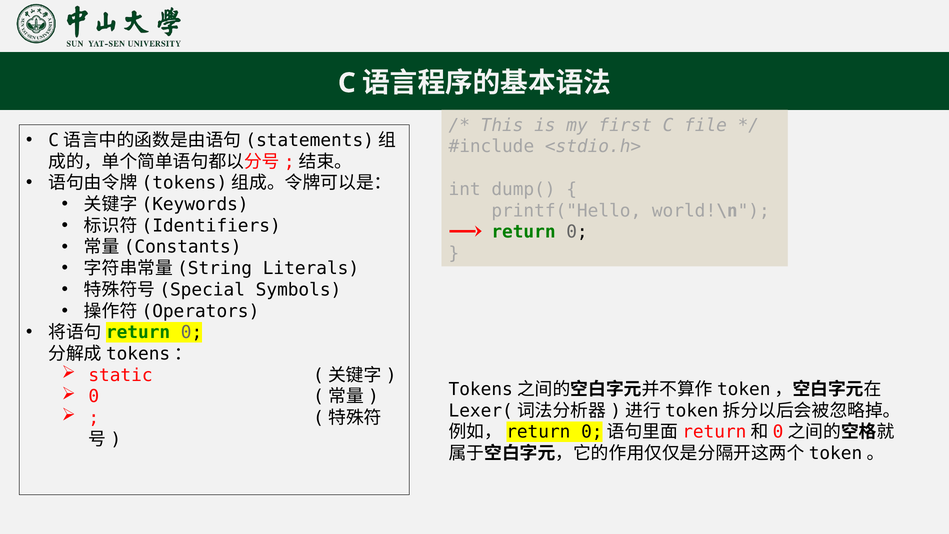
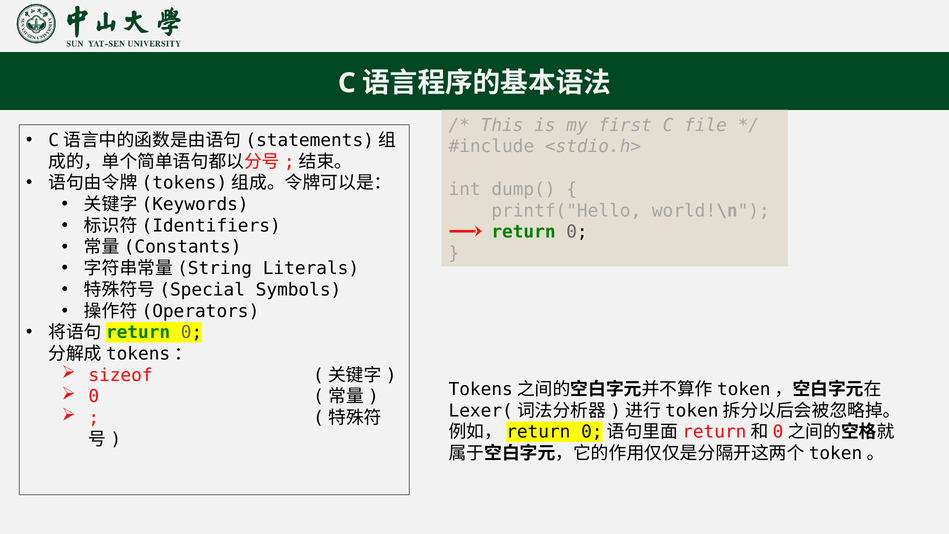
static: static -> sizeof
